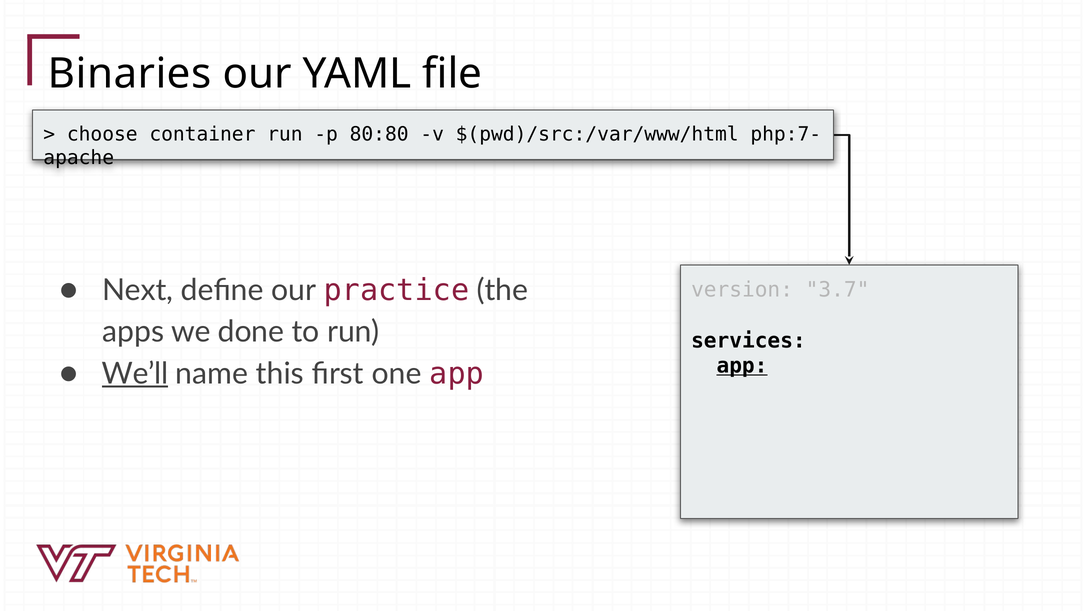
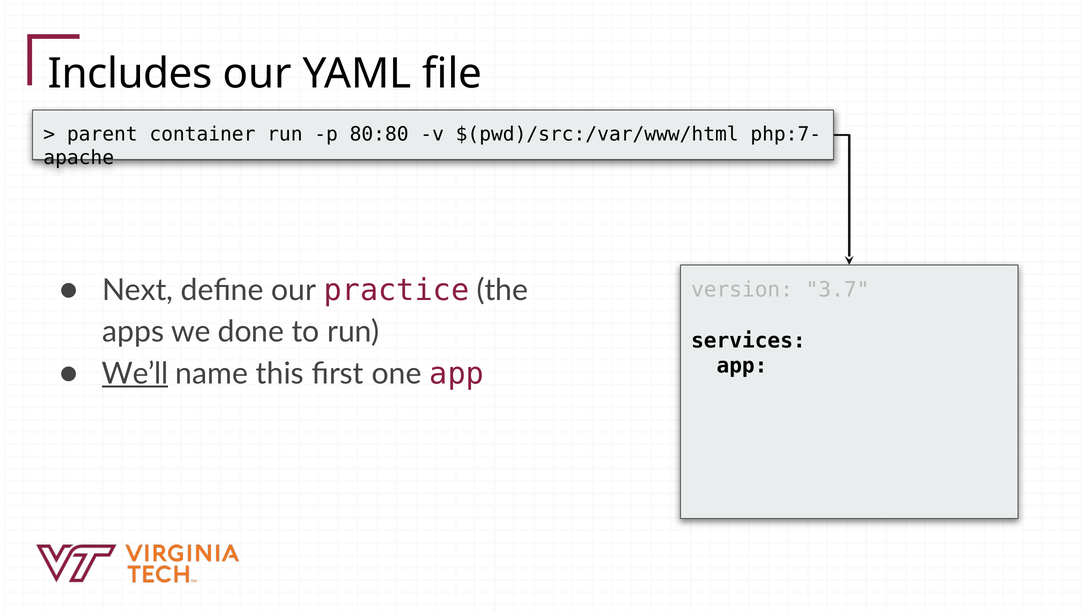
Binaries: Binaries -> Includes
choose: choose -> parent
app at (742, 366) underline: present -> none
